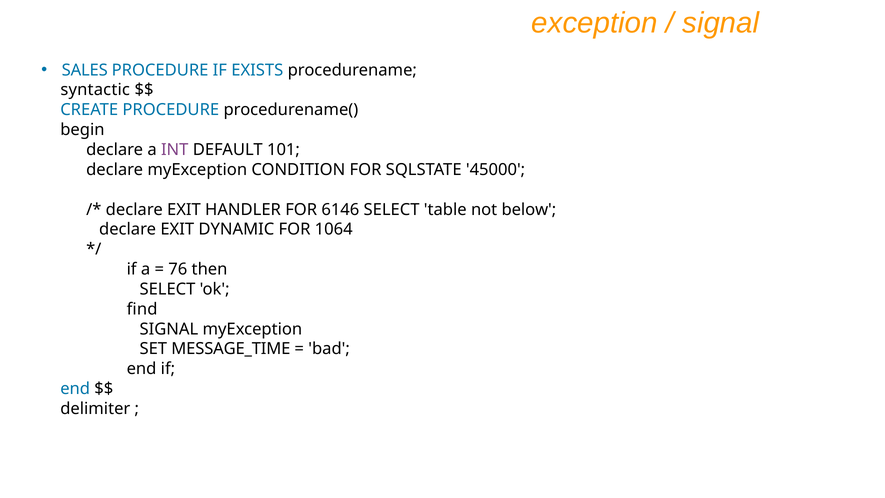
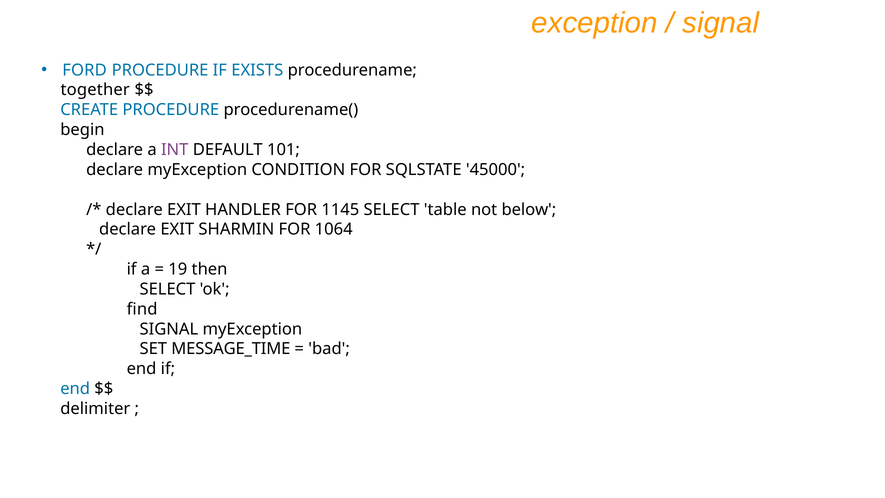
SALES: SALES -> FORD
syntactic: syntactic -> together
6146: 6146 -> 1145
DYNAMIC: DYNAMIC -> SHARMIN
76: 76 -> 19
